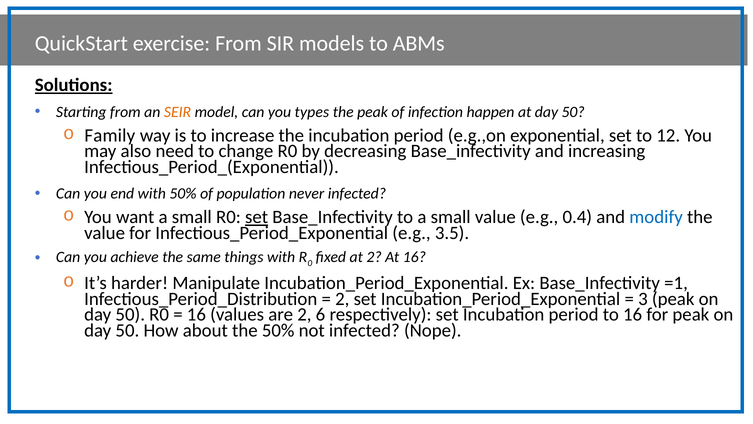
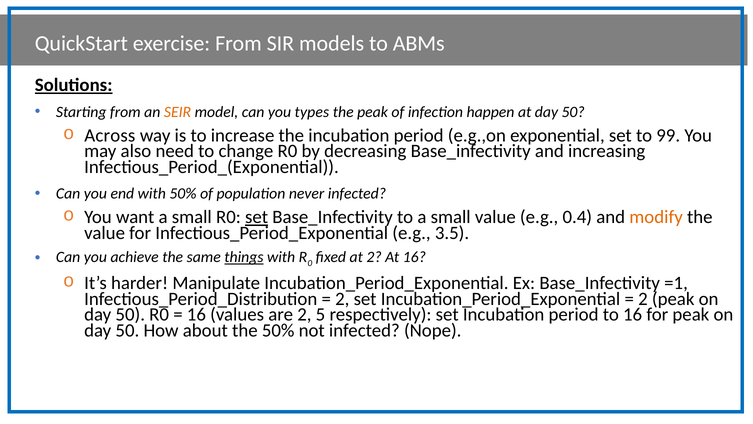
Family: Family -> Across
12: 12 -> 99
modify colour: blue -> orange
things underline: none -> present
3 at (643, 299): 3 -> 2
6: 6 -> 5
